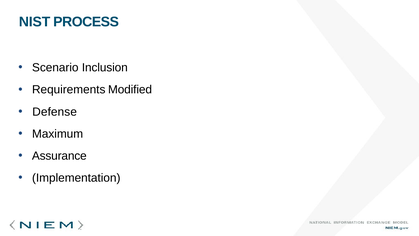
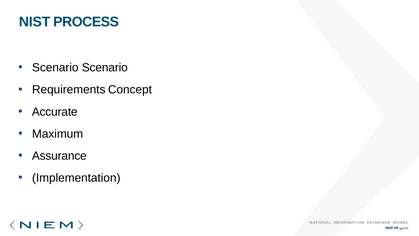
Scenario Inclusion: Inclusion -> Scenario
Modified: Modified -> Concept
Defense: Defense -> Accurate
